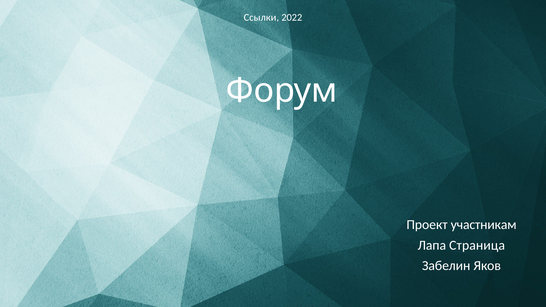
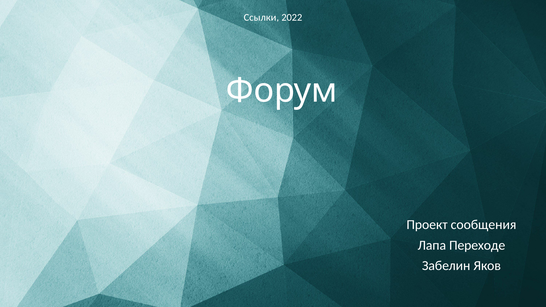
участникам: участникам -> сообщения
Страница: Страница -> Переходе
